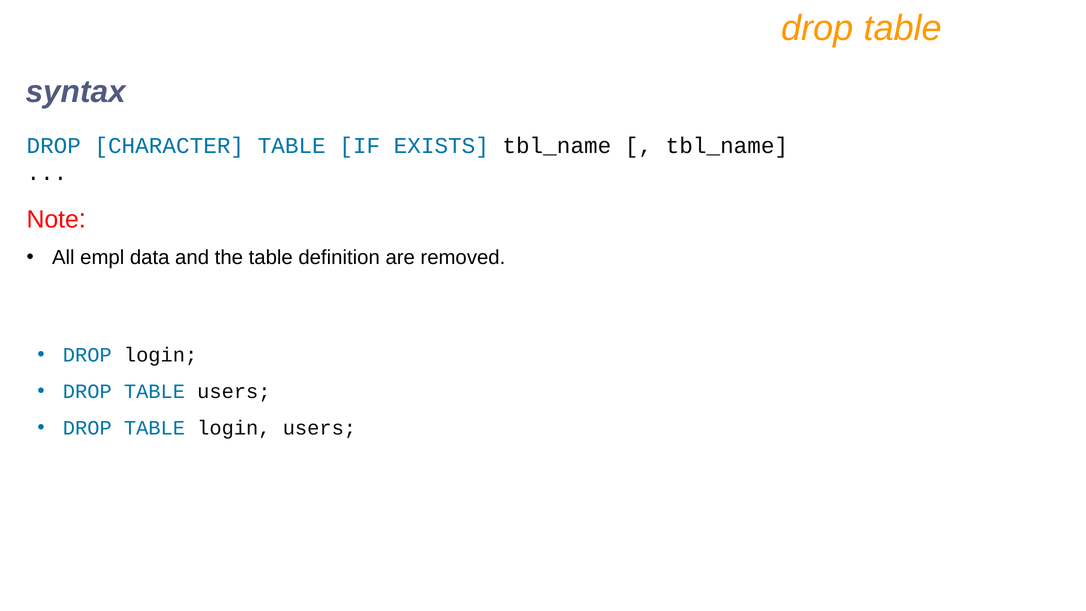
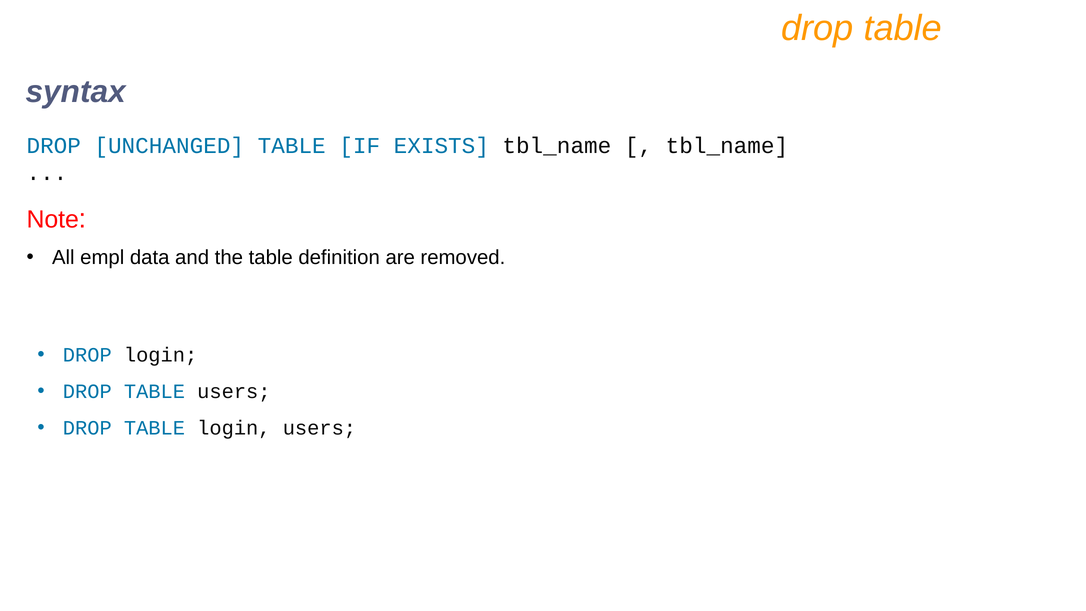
CHARACTER: CHARACTER -> UNCHANGED
